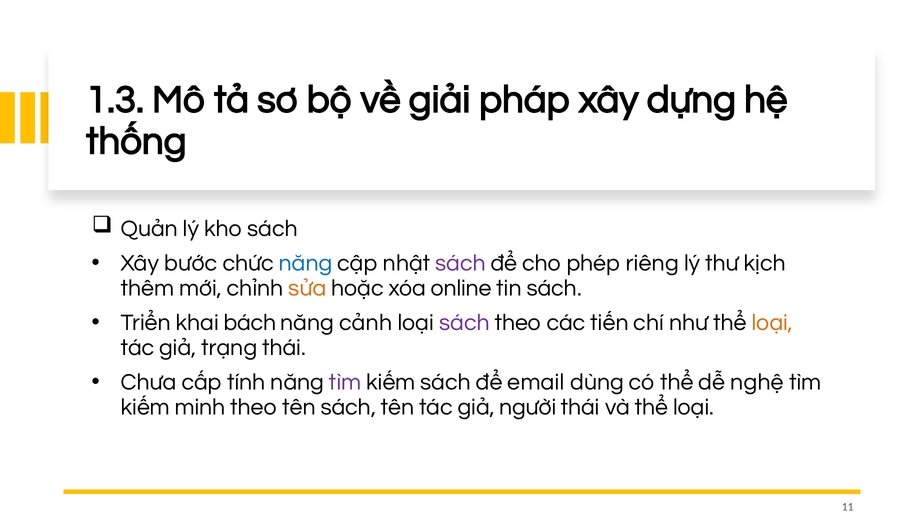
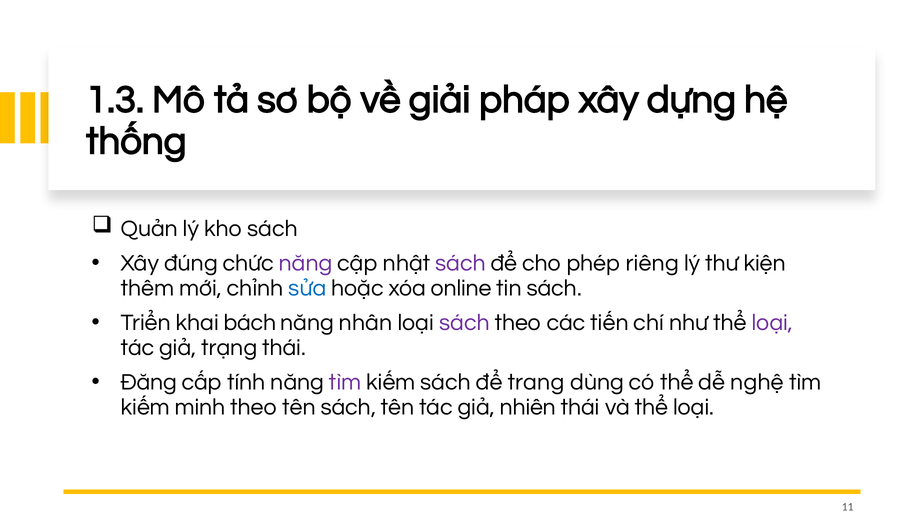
bước: bước -> đúng
năng at (306, 263) colour: blue -> purple
kịch: kịch -> kiện
sửa colour: orange -> blue
cảnh: cảnh -> nhân
loại at (772, 323) colour: orange -> purple
Chưa: Chưa -> Đăng
email: email -> trang
người: người -> nhiên
